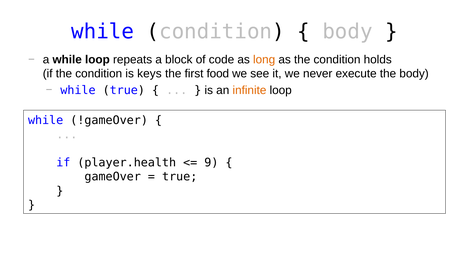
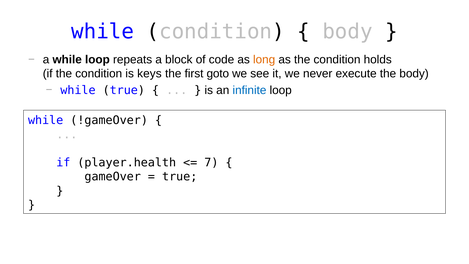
food: food -> goto
infinite colour: orange -> blue
9: 9 -> 7
